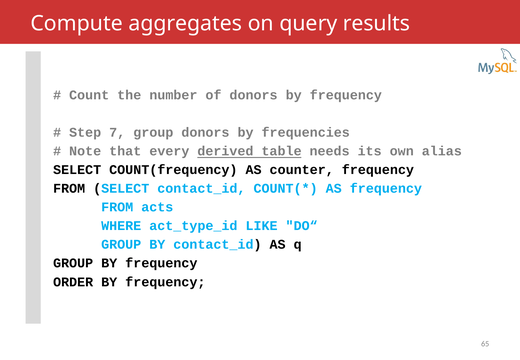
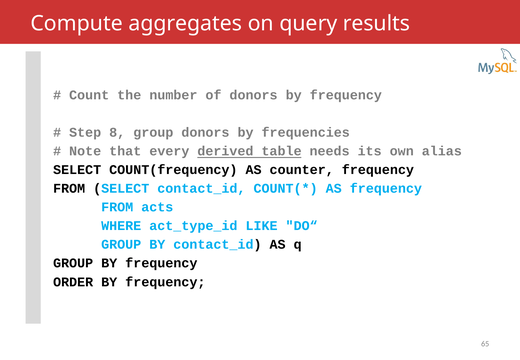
7: 7 -> 8
